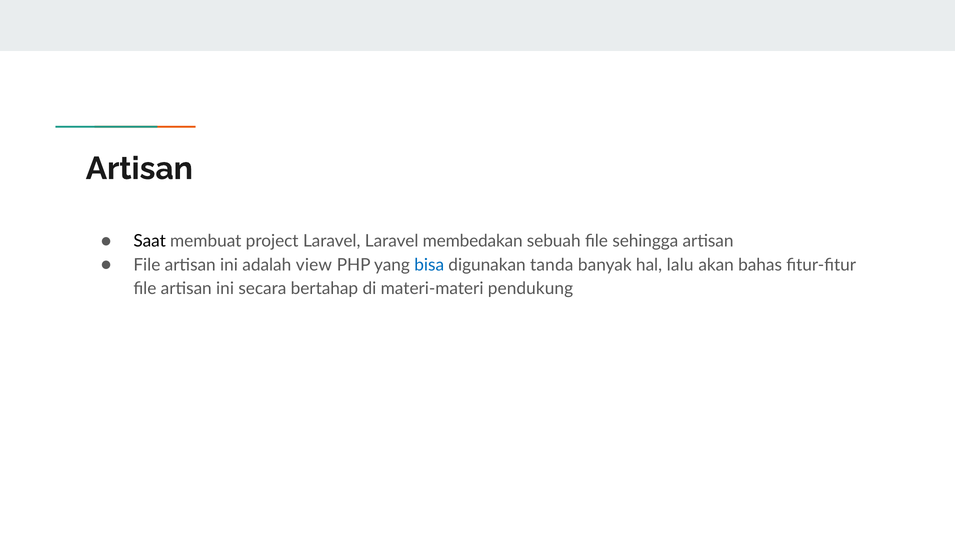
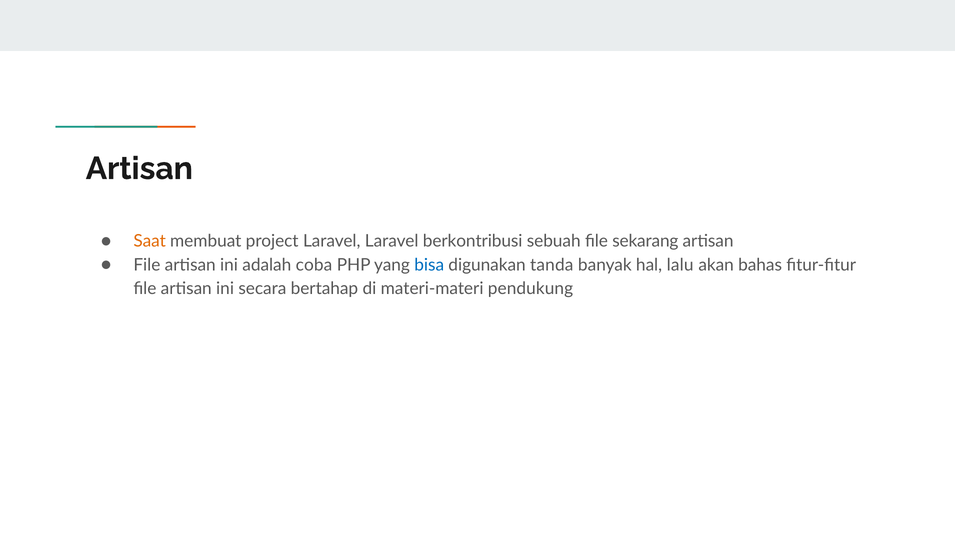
Saat colour: black -> orange
membedakan: membedakan -> berkontribusi
sehingga: sehingga -> sekarang
view: view -> coba
